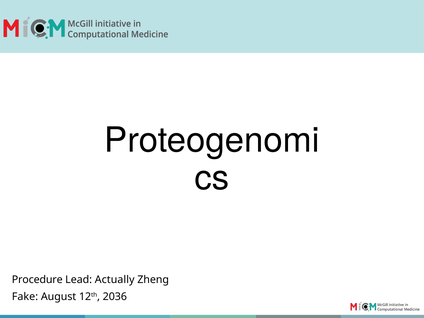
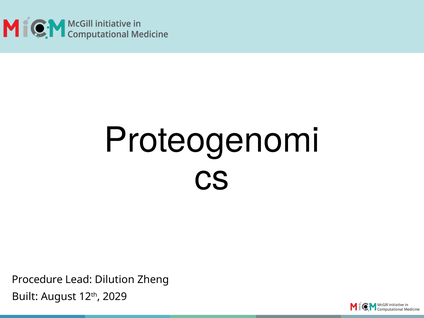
Actually: Actually -> Dilution
Fake: Fake -> Built
2036: 2036 -> 2029
